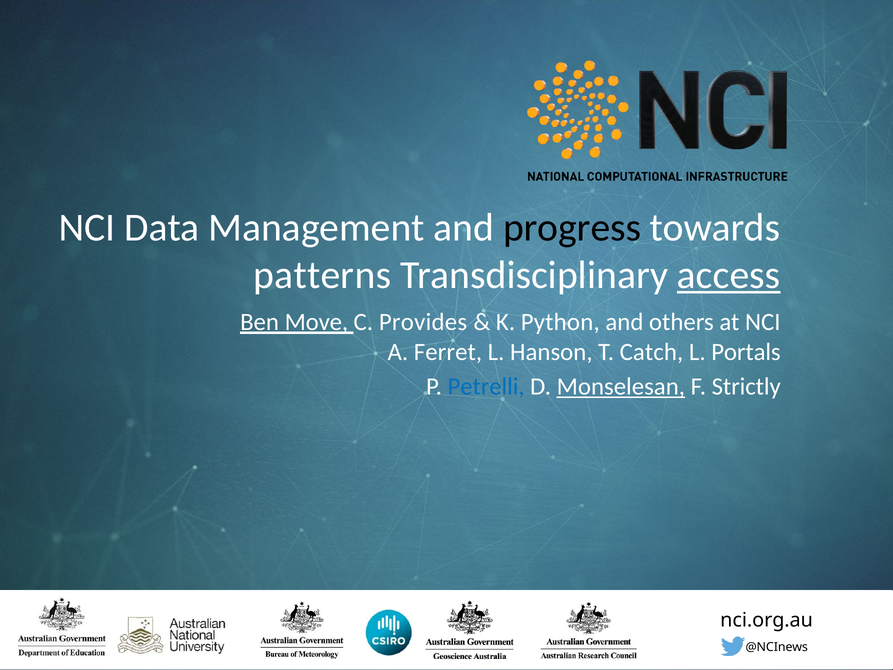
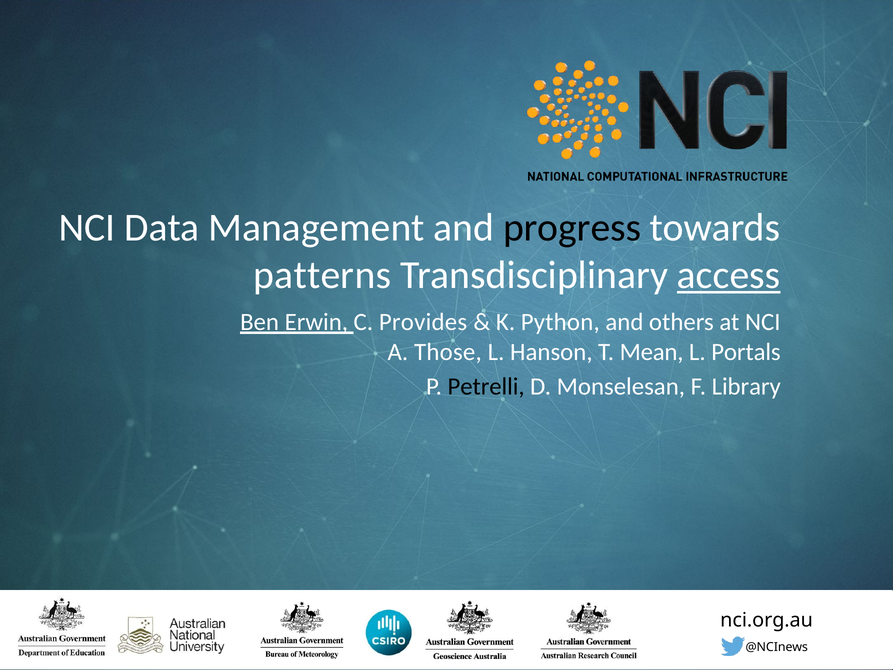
Move: Move -> Erwin
Ferret: Ferret -> Those
Catch: Catch -> Mean
Petrelli colour: blue -> black
Monselesan underline: present -> none
Strictly: Strictly -> Library
